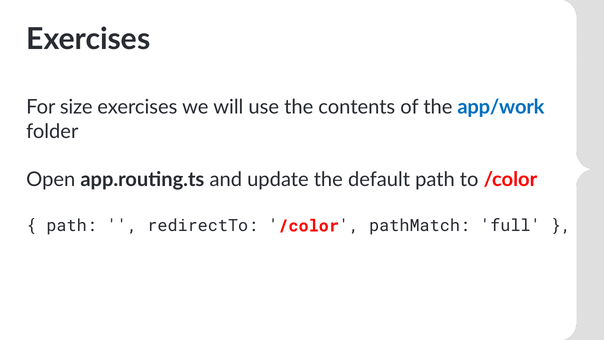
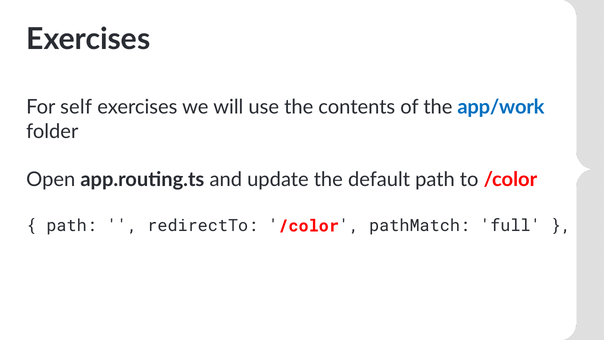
size: size -> self
